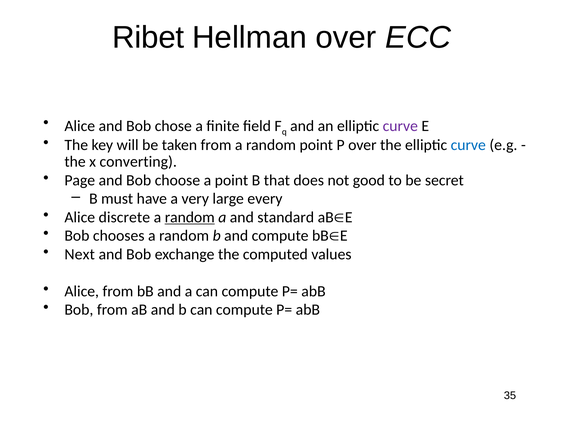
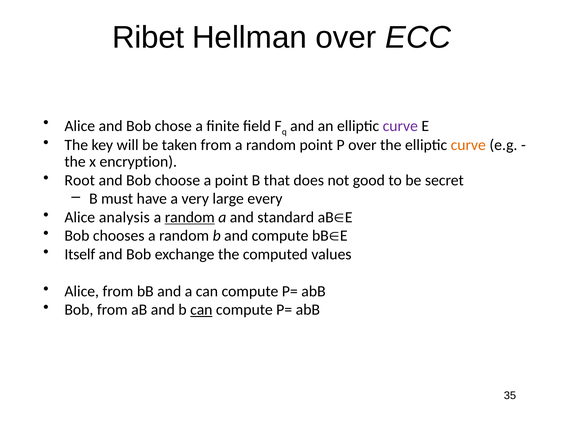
curve at (468, 145) colour: blue -> orange
converting: converting -> encryption
Page: Page -> Root
discrete: discrete -> analysis
Next: Next -> Itself
can at (201, 310) underline: none -> present
